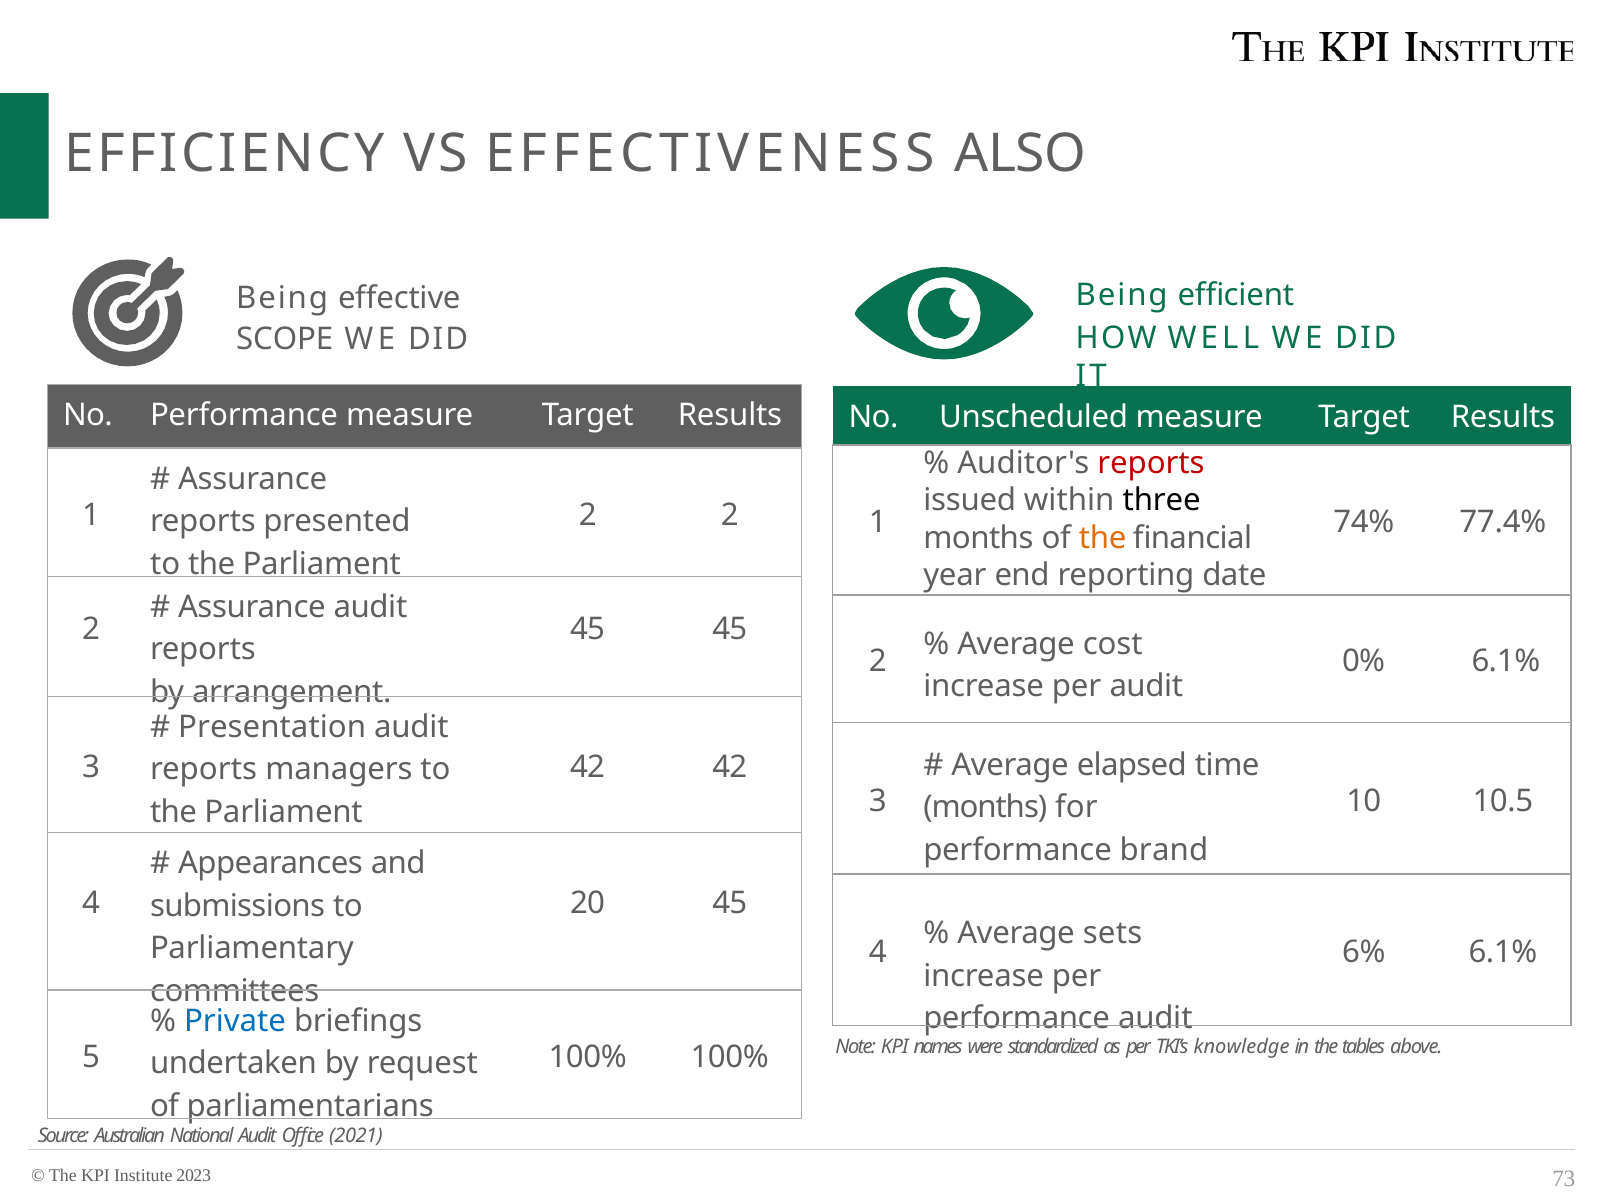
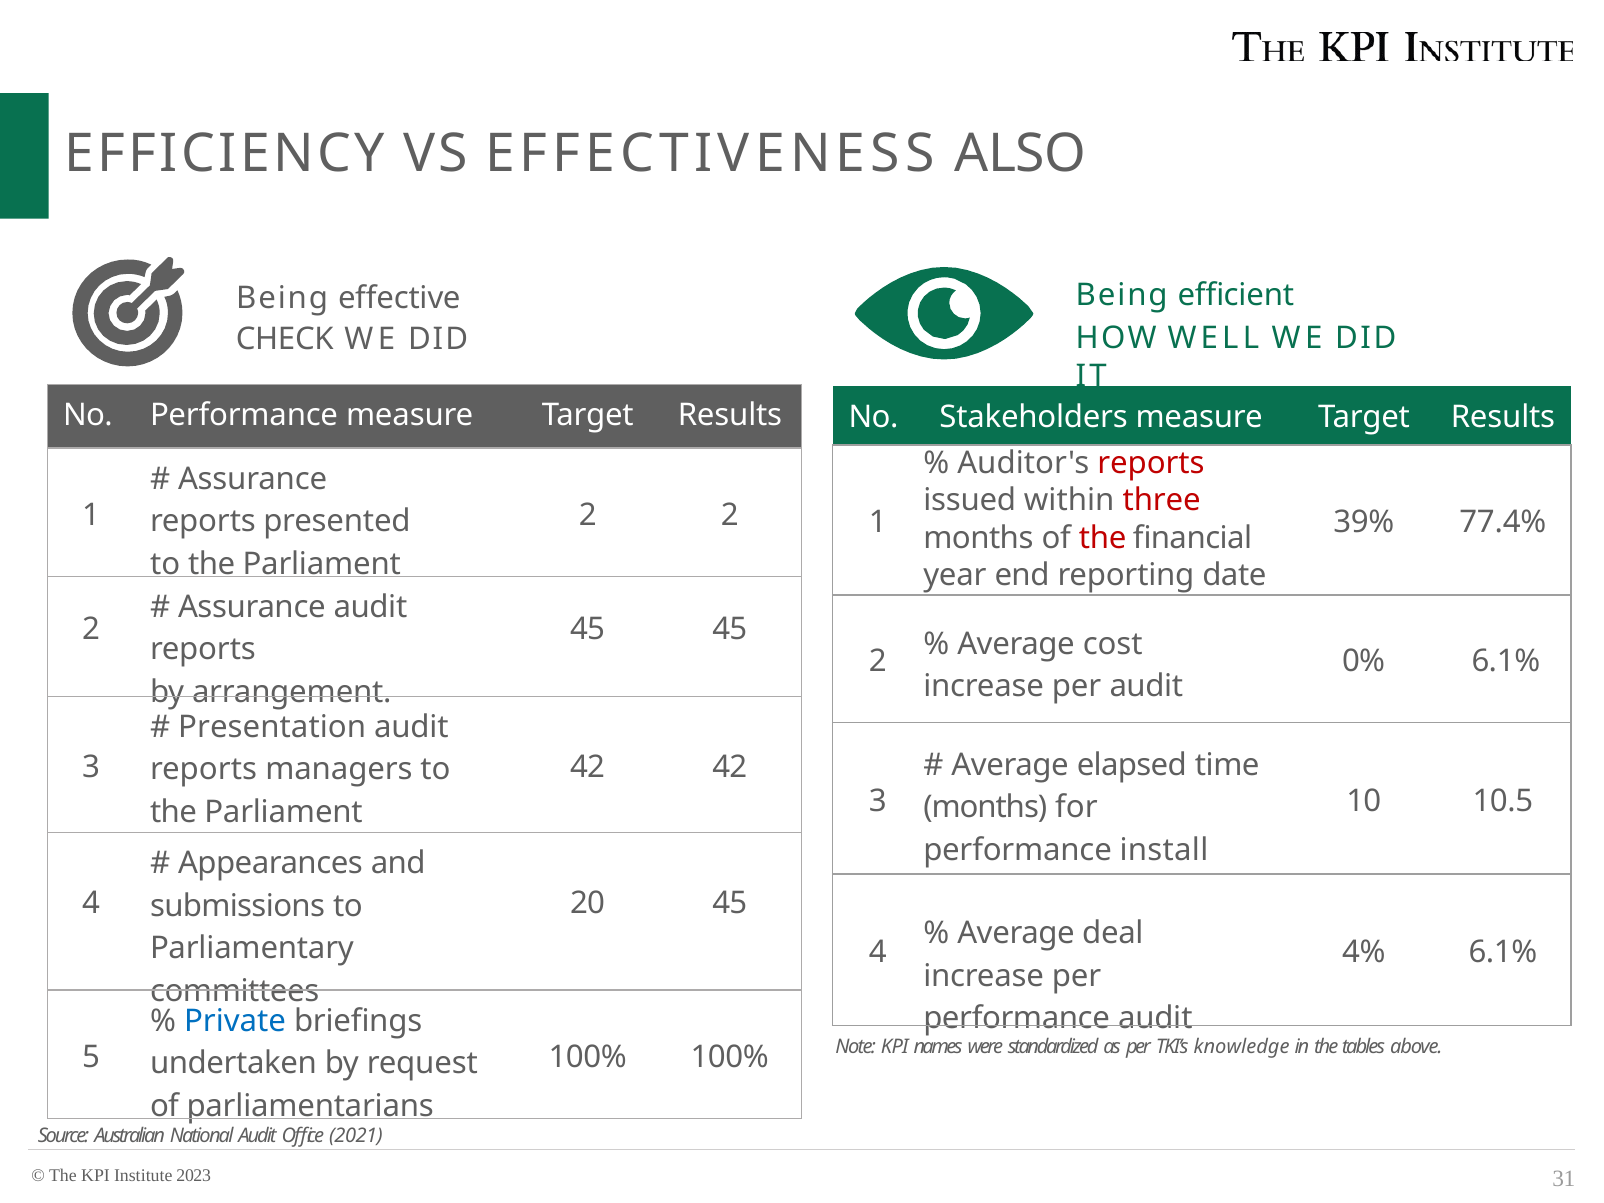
SCOPE: SCOPE -> CHECK
Unscheduled: Unscheduled -> Stakeholders
three colour: black -> red
74%: 74% -> 39%
the at (1103, 538) colour: orange -> red
brand: brand -> install
sets: sets -> deal
6%: 6% -> 4%
73: 73 -> 31
